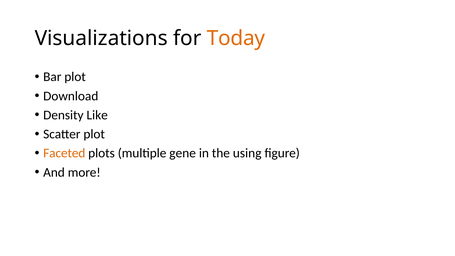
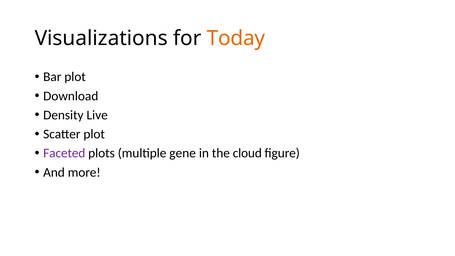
Like: Like -> Live
Faceted colour: orange -> purple
using: using -> cloud
